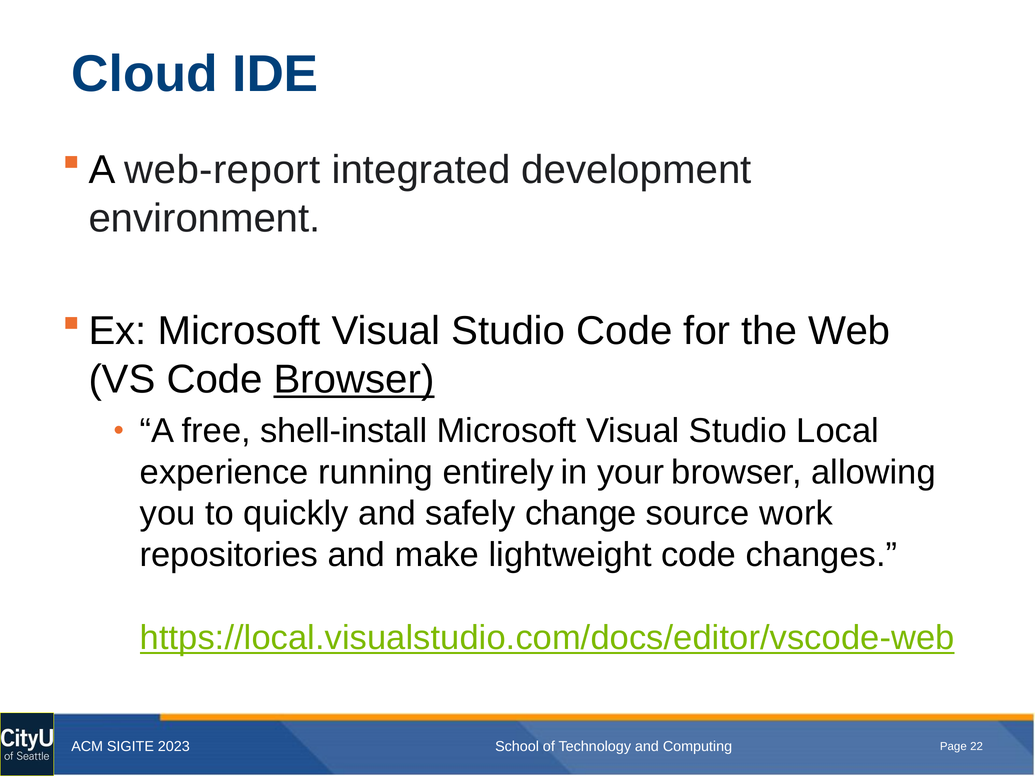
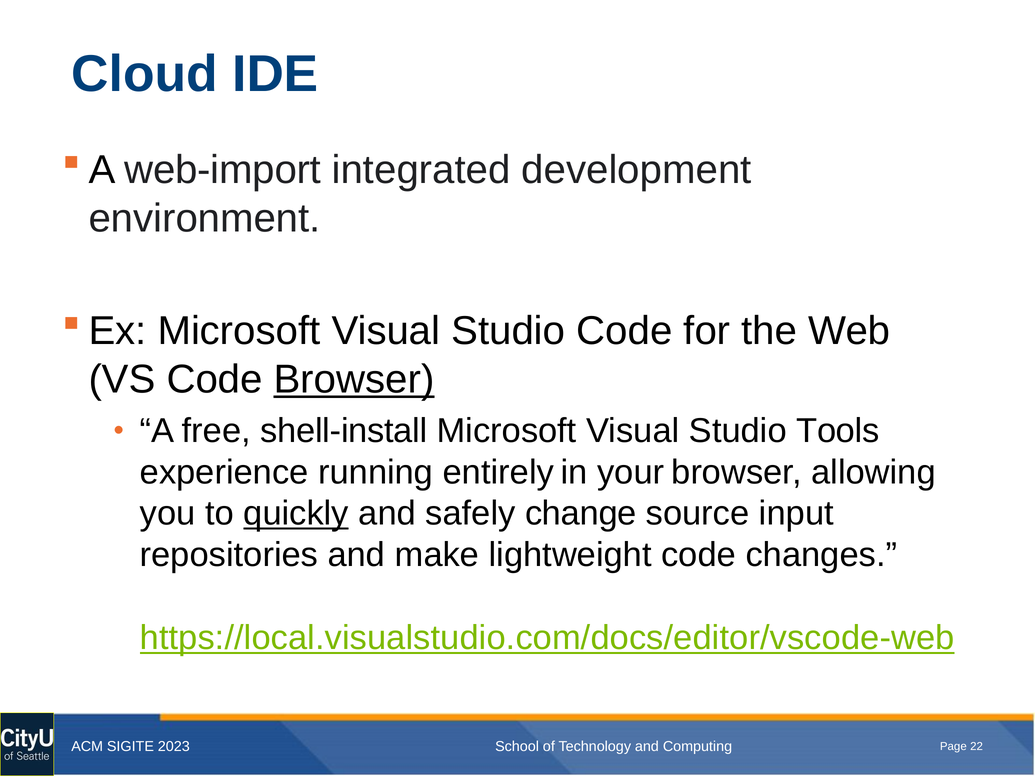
web-report: web-report -> web-import
Local: Local -> Tools
quickly underline: none -> present
work: work -> input
